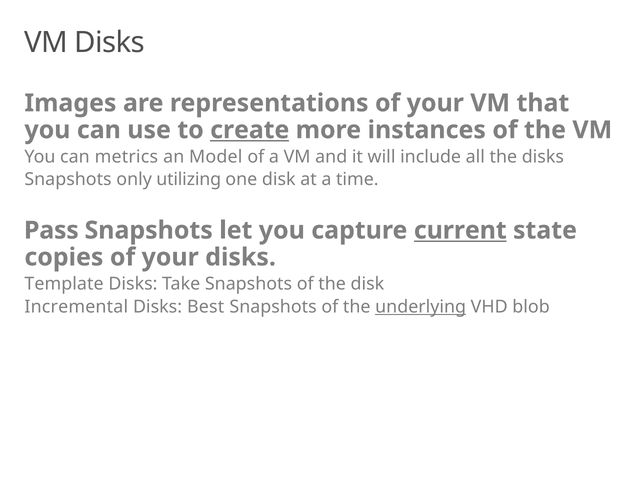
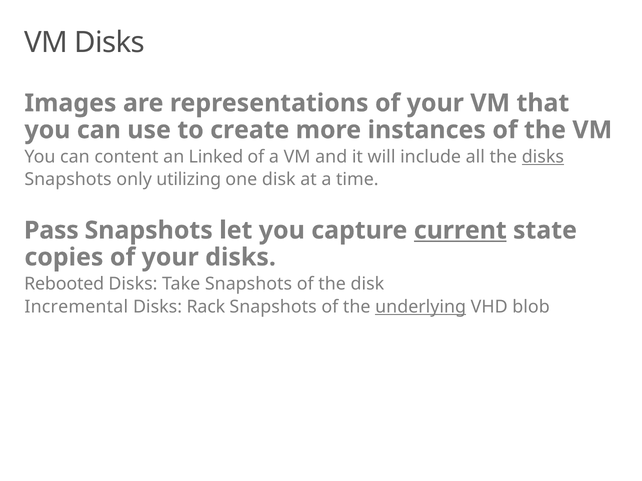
create underline: present -> none
metrics: metrics -> content
Model: Model -> Linked
disks at (543, 157) underline: none -> present
Template: Template -> Rebooted
Best: Best -> Rack
